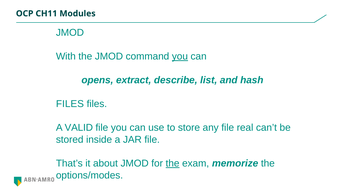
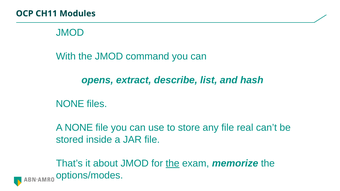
you at (180, 56) underline: present -> none
FILES at (70, 104): FILES -> NONE
A VALID: VALID -> NONE
